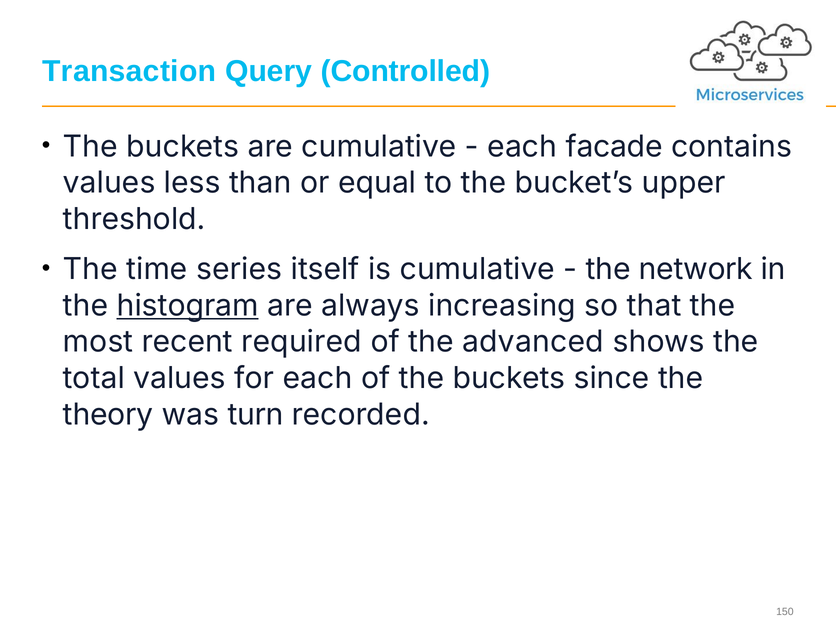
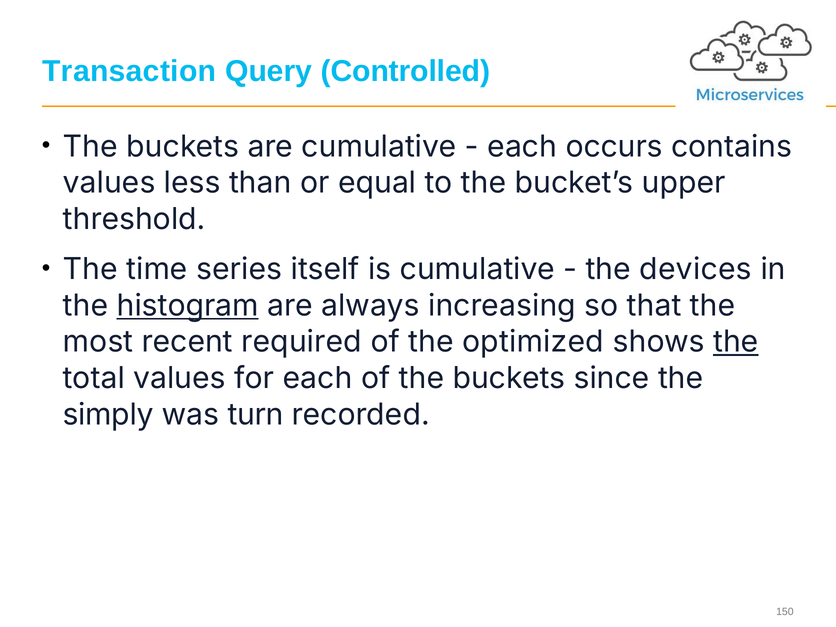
facade: facade -> occurs
network: network -> devices
advanced: advanced -> optimized
the at (736, 342) underline: none -> present
theory: theory -> simply
